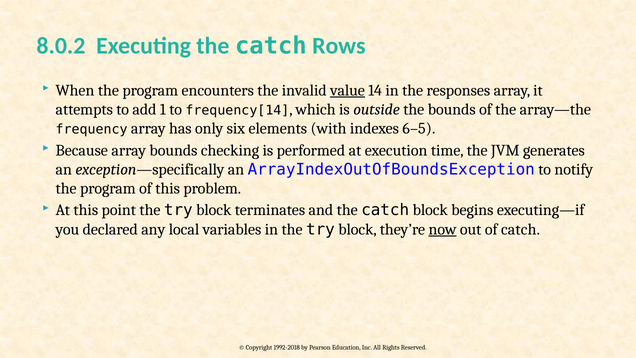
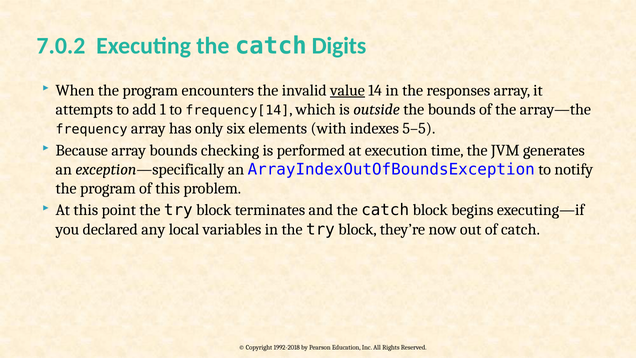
8.0.2: 8.0.2 -> 7.0.2
Rows: Rows -> Digits
6–5: 6–5 -> 5–5
now underline: present -> none
